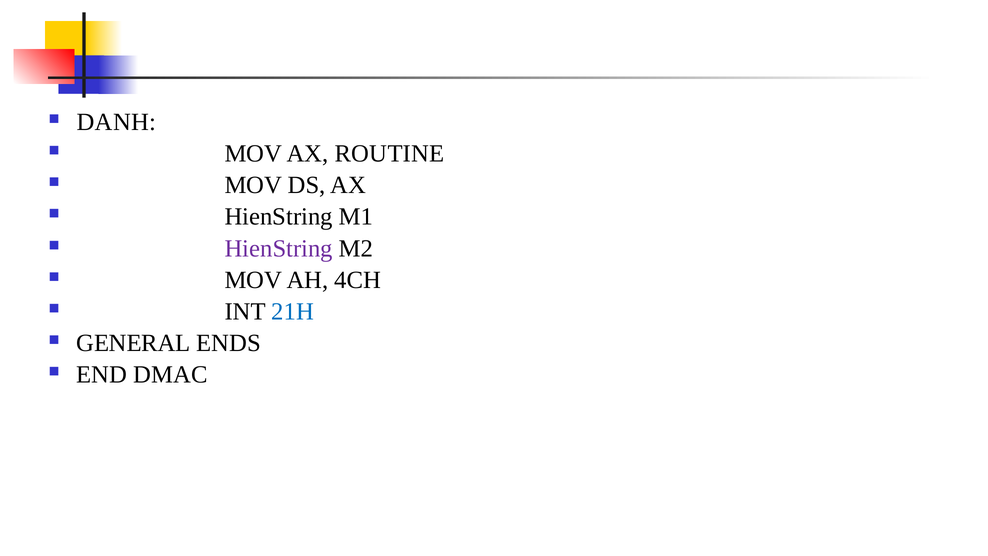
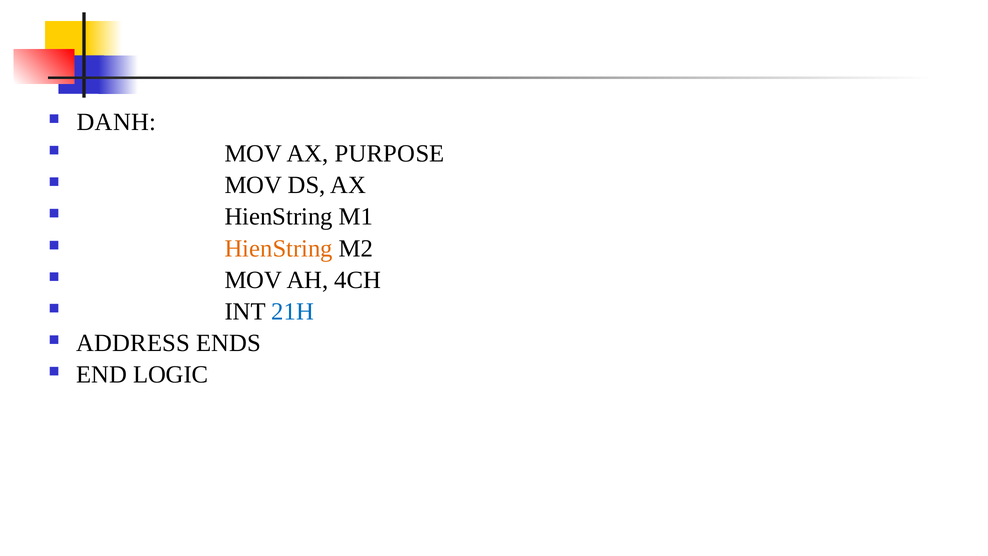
ROUTINE: ROUTINE -> PURPOSE
HienString at (279, 248) colour: purple -> orange
GENERAL: GENERAL -> ADDRESS
DMAC: DMAC -> LOGIC
